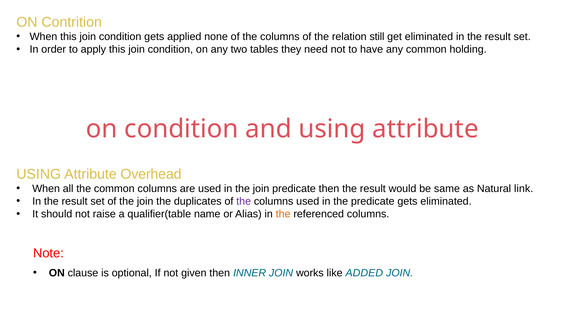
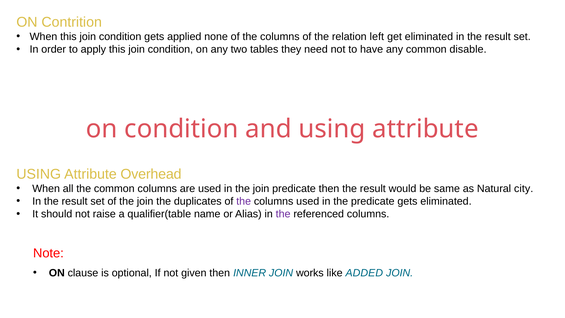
still: still -> left
holding: holding -> disable
link: link -> city
the at (283, 214) colour: orange -> purple
